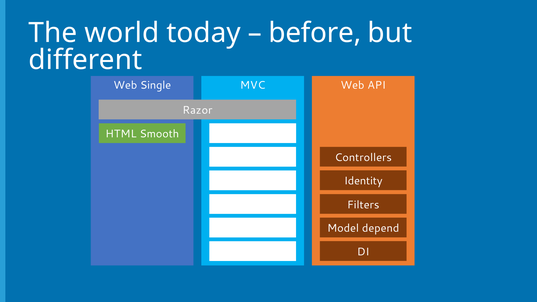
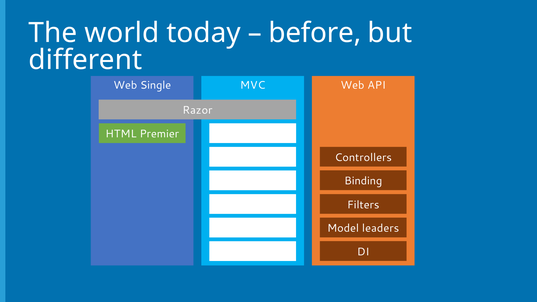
Smooth: Smooth -> Premier
Identity: Identity -> Binding
depend: depend -> leaders
